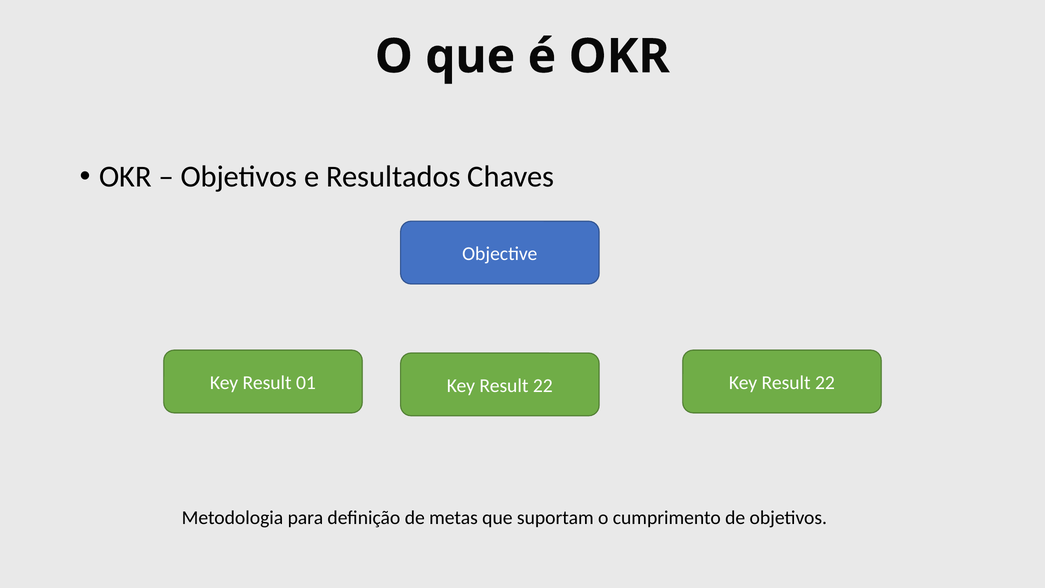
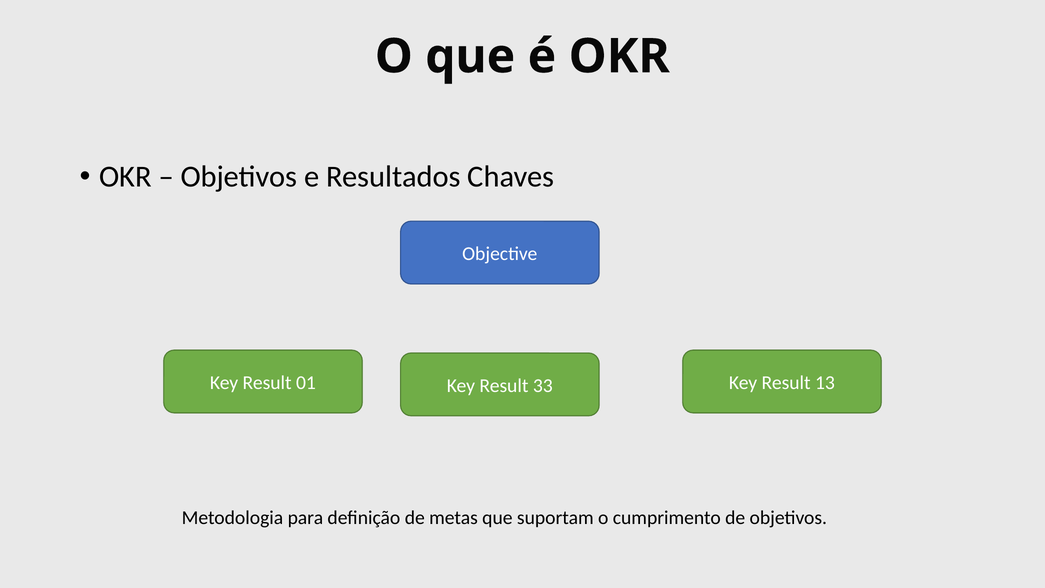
01 Key Result 22: 22 -> 13
22 at (543, 386): 22 -> 33
